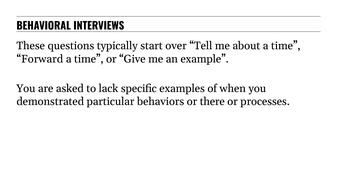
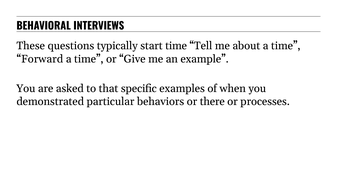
start over: over -> time
lack: lack -> that
